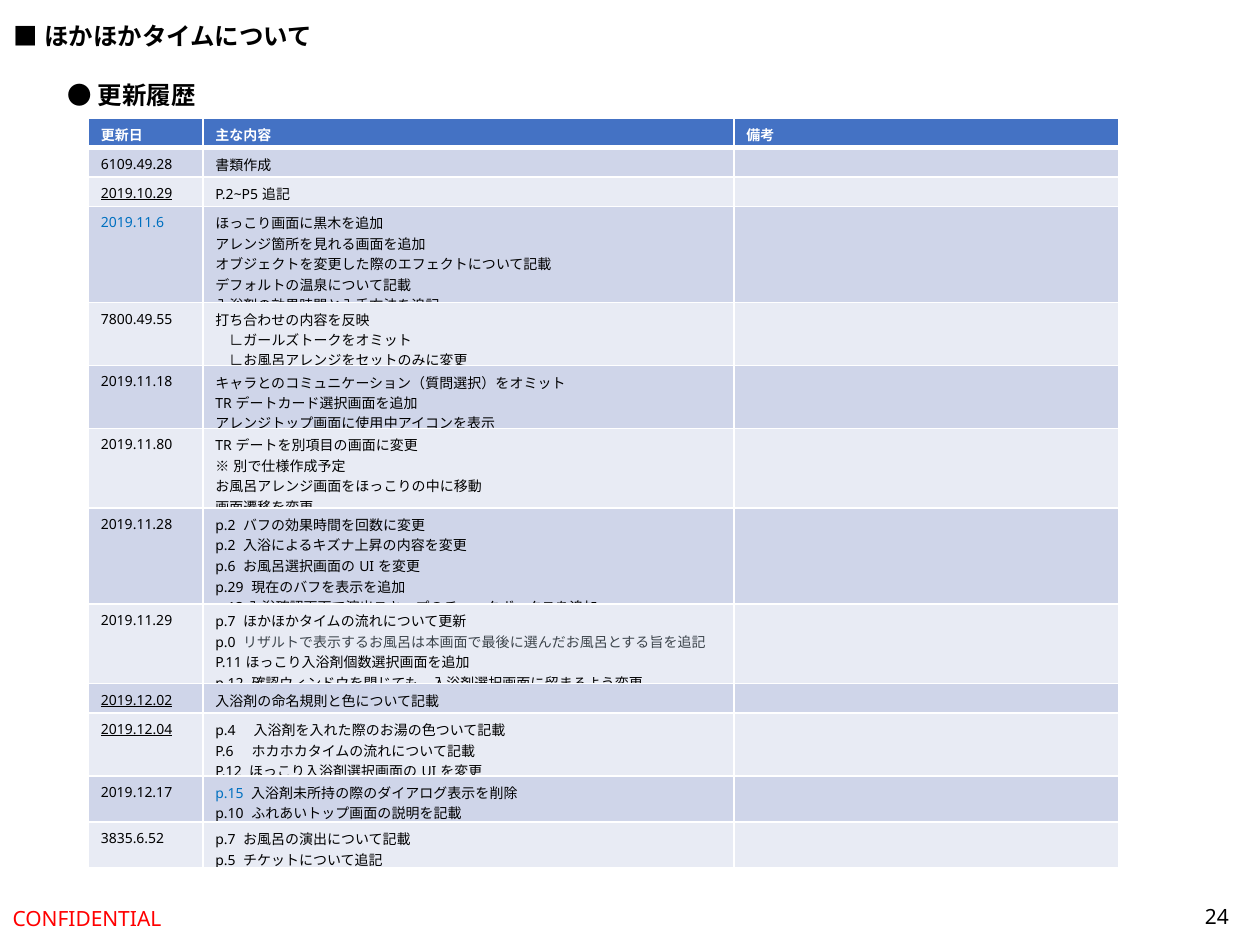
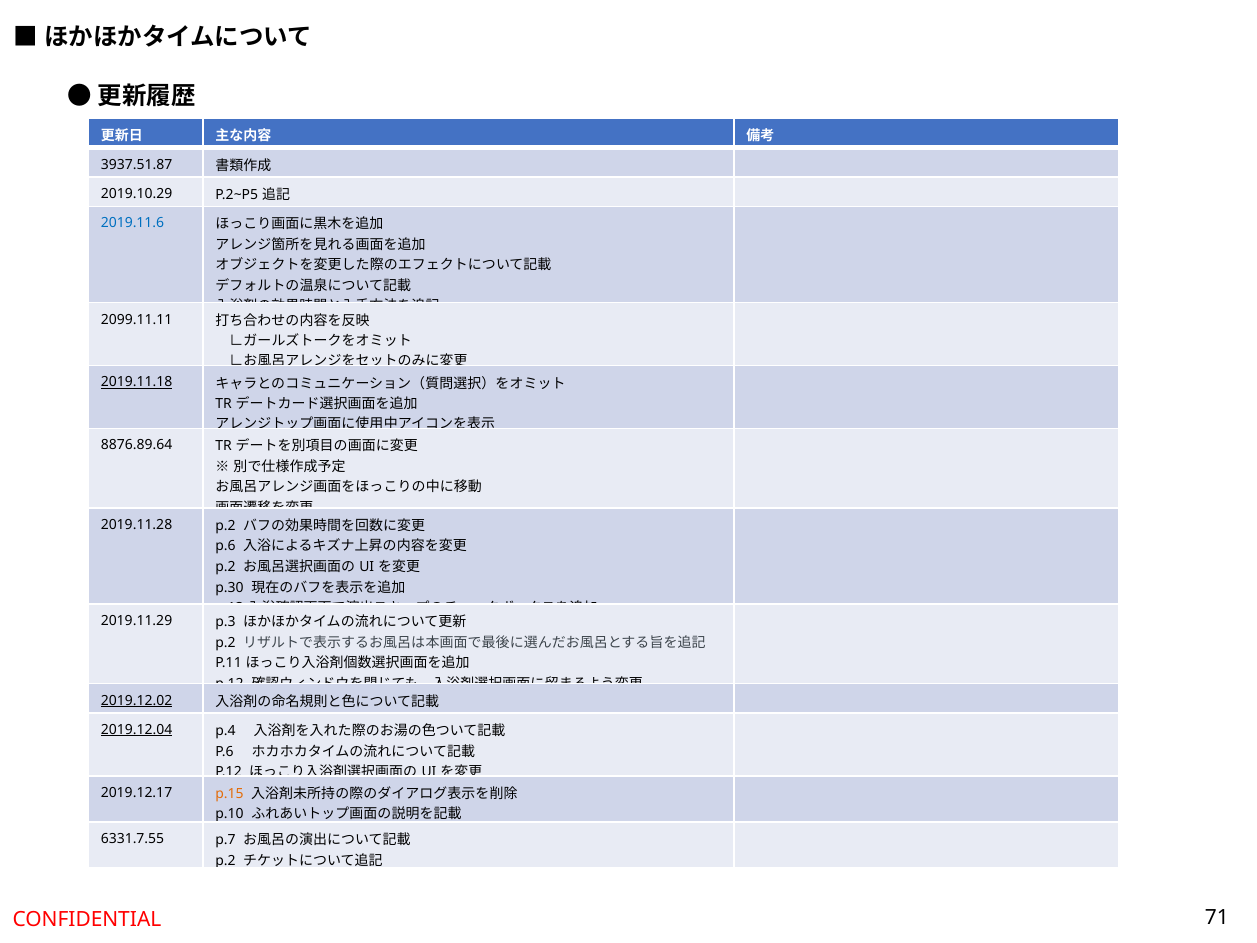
6109.49.28: 6109.49.28 -> 3937.51.87
2019.10.29 underline: present -> none
7800.49.55: 7800.49.55 -> 2099.11.11
2019.11.18 underline: none -> present
2019.11.80: 2019.11.80 -> 8876.89.64
p.2 at (226, 546): p.2 -> p.6
p.6 at (226, 567): p.6 -> p.2
p.29: p.29 -> p.30
2019.11.29 p.7: p.7 -> p.3
p.0 at (226, 643): p.0 -> p.2
p.15 colour: blue -> orange
3835.6.52: 3835.6.52 -> 6331.7.55
p.5 at (226, 860): p.5 -> p.2
24: 24 -> 71
